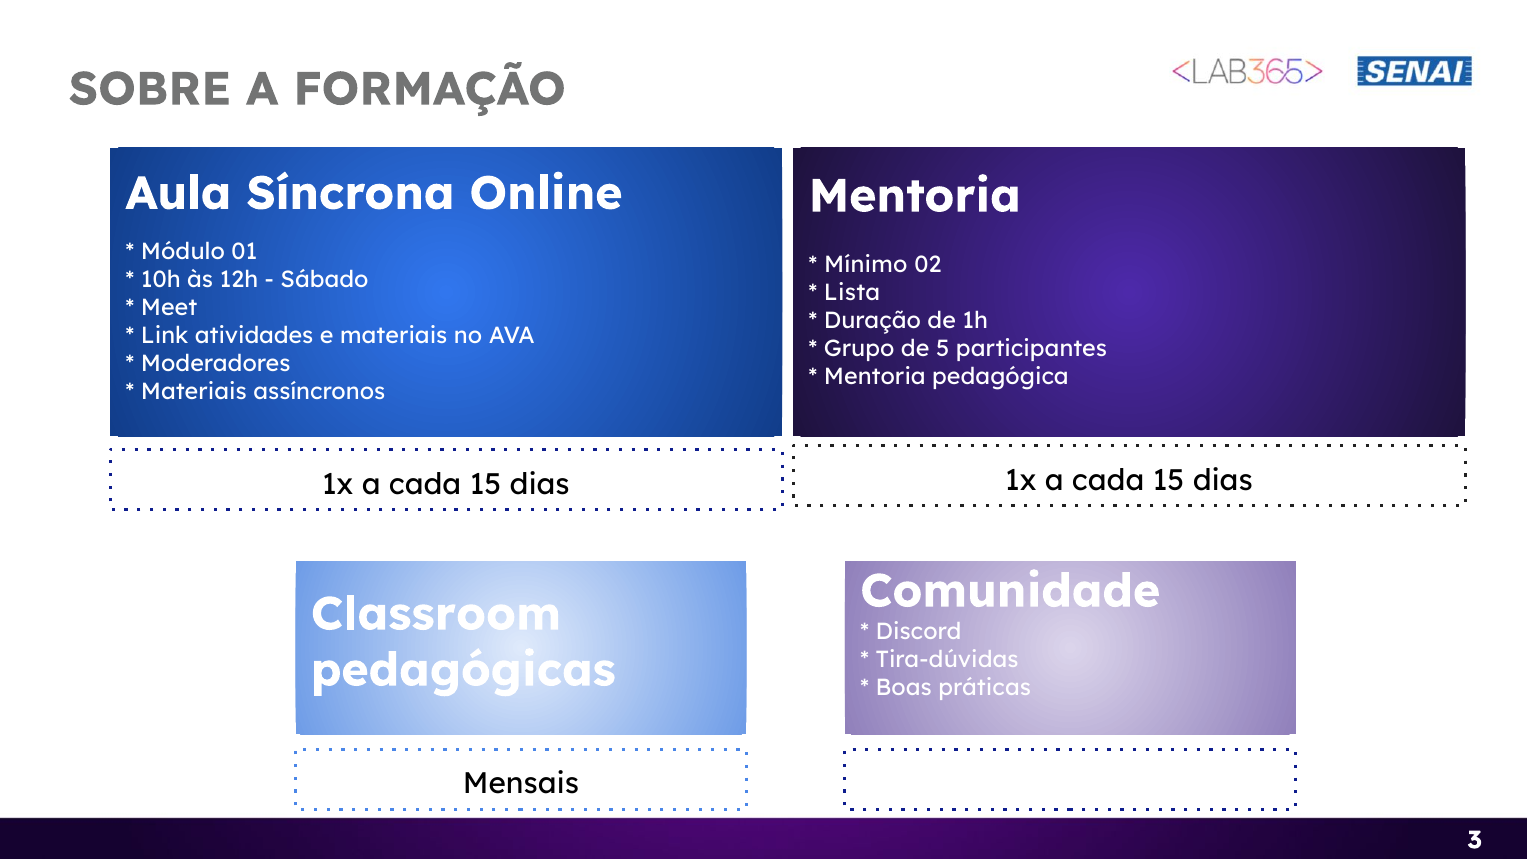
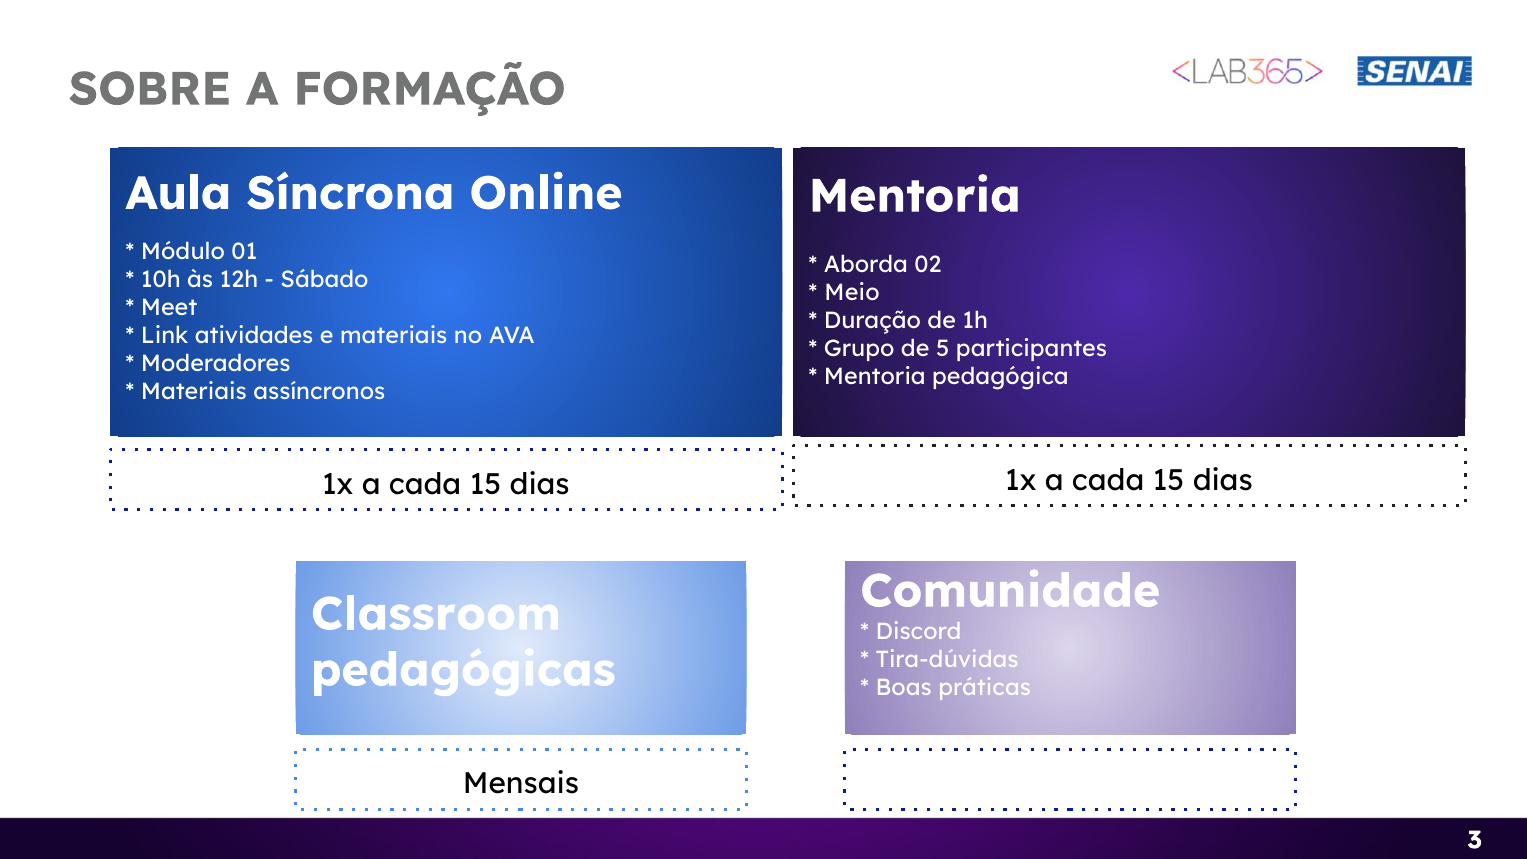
Mínimo: Mínimo -> Aborda
Lista: Lista -> Meio
